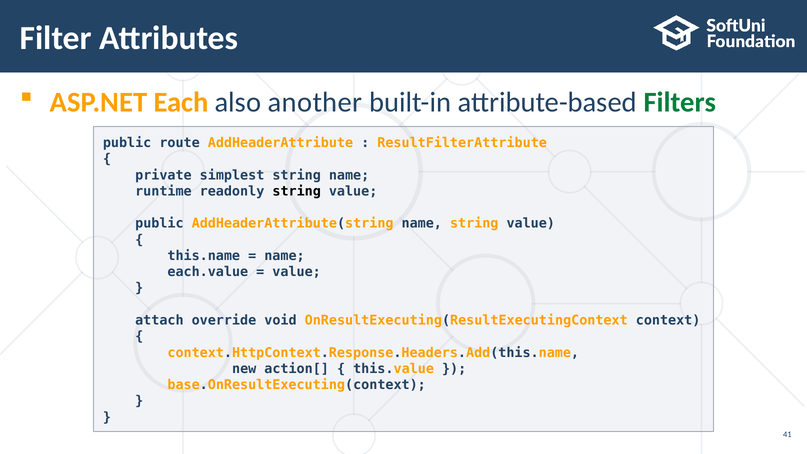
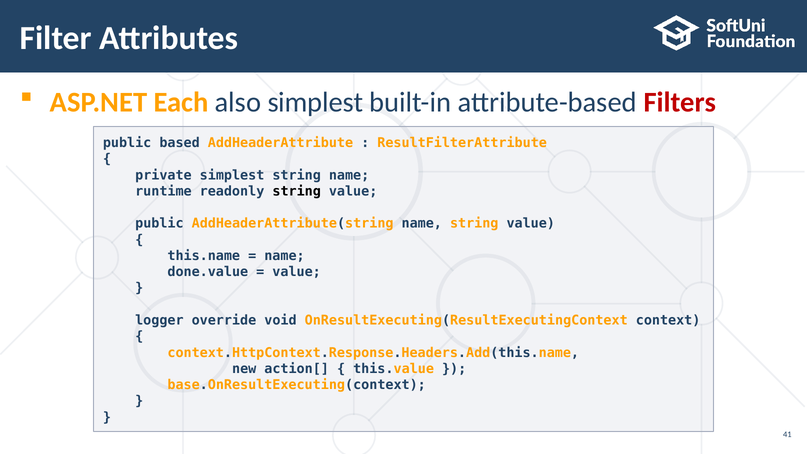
also another: another -> simplest
Filters colour: green -> red
route: route -> based
each.value: each.value -> done.value
attach: attach -> logger
